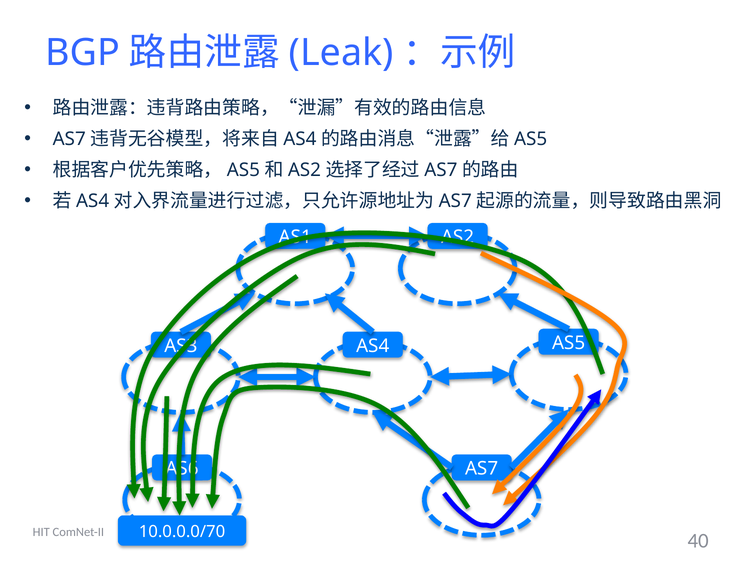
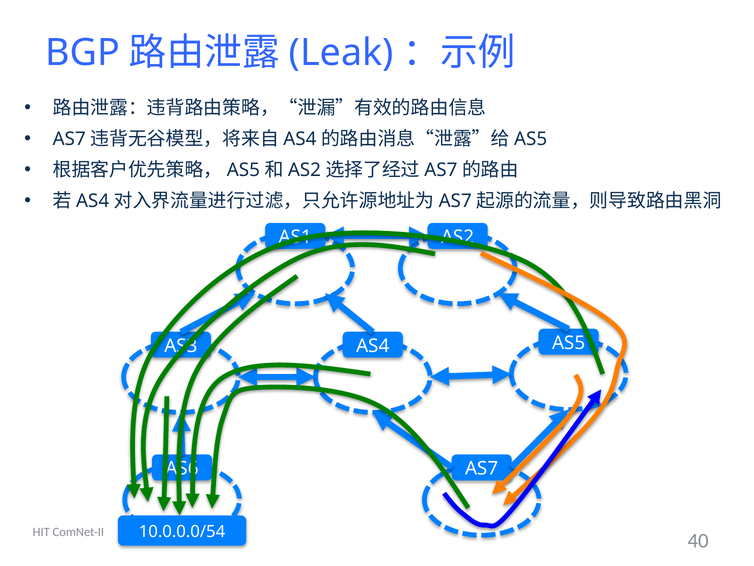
10.0.0.0/70: 10.0.0.0/70 -> 10.0.0.0/54
